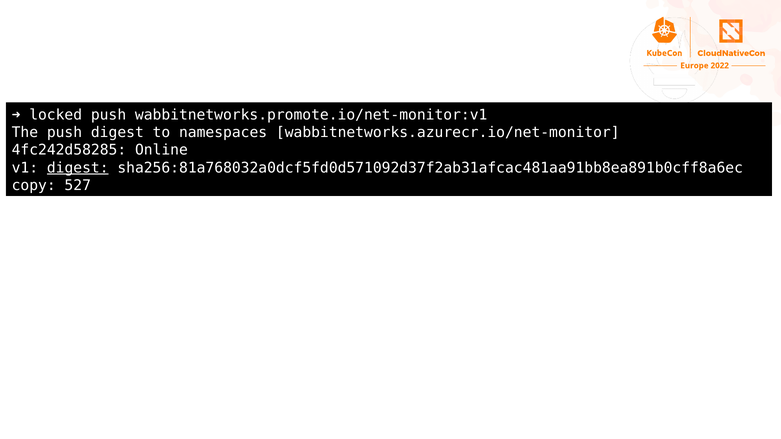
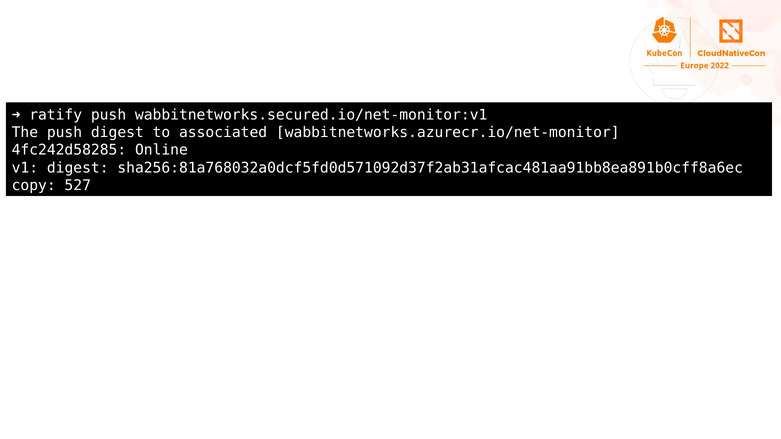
locked: locked -> ratify
wabbitnetworks.promote.io/net-monitor:v1: wabbitnetworks.promote.io/net-monitor:v1 -> wabbitnetworks.secured.io/net-monitor:v1
namespaces: namespaces -> associated
digest at (78, 168) underline: present -> none
